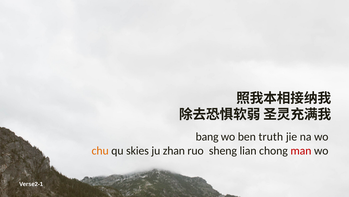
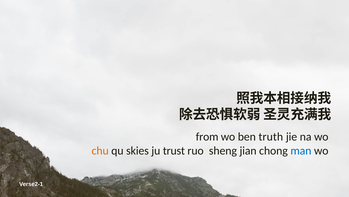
bang: bang -> from
zhan: zhan -> trust
lian: lian -> jian
man colour: red -> blue
